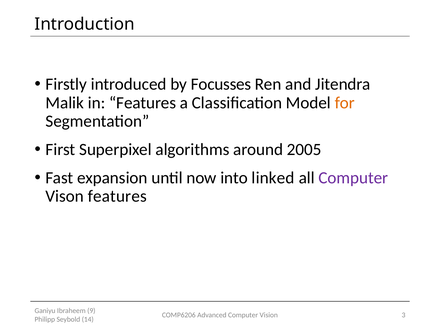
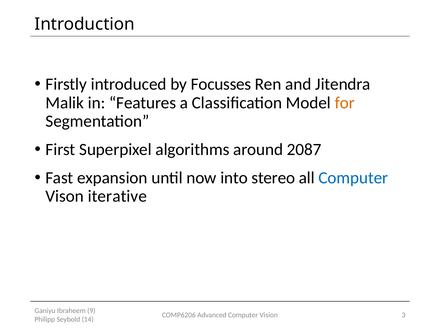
2005: 2005 -> 2087
linked: linked -> stereo
Computer at (353, 178) colour: purple -> blue
Vison features: features -> iterative
